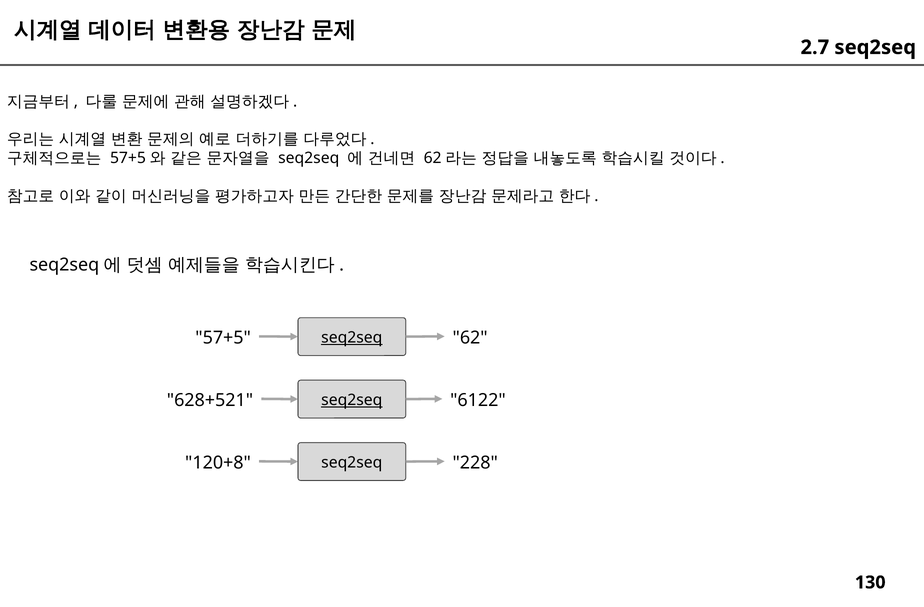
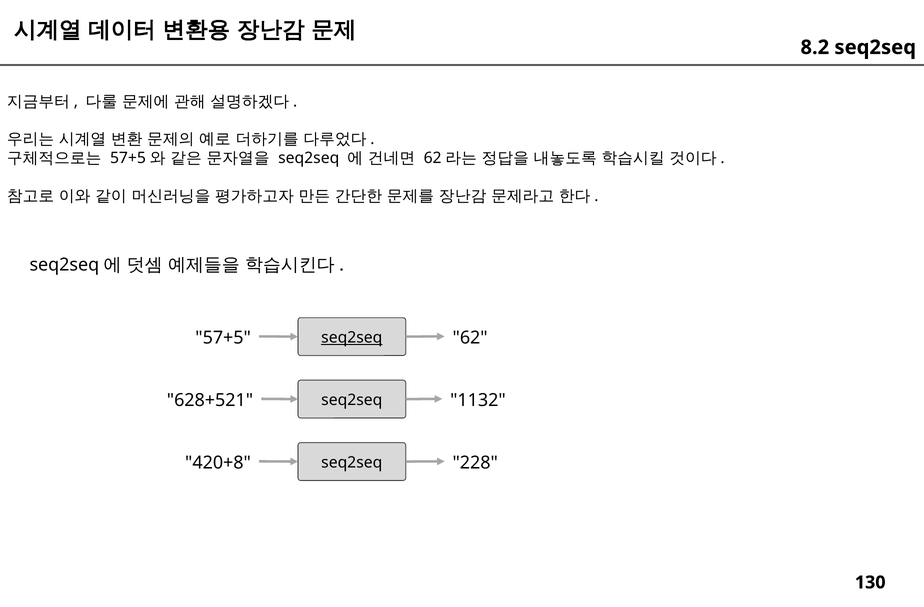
2.7: 2.7 -> 8.2
6122: 6122 -> 1132
seq2seq at (352, 400) underline: present -> none
120+8: 120+8 -> 420+8
